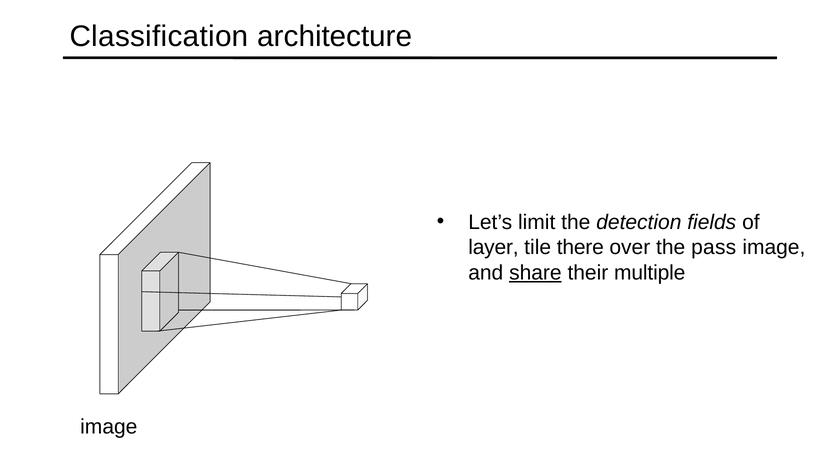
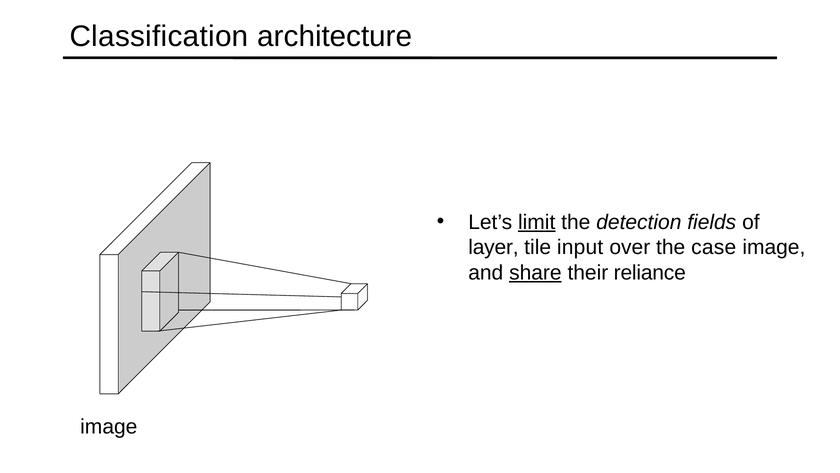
limit underline: none -> present
there: there -> input
pass: pass -> case
multiple: multiple -> reliance
